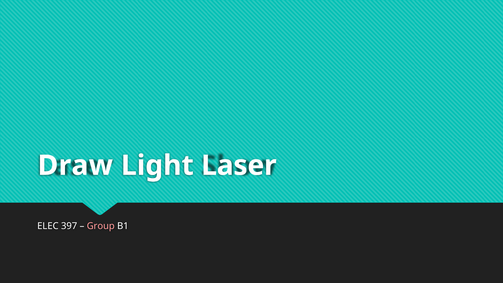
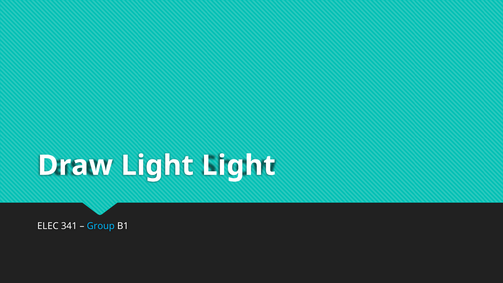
Light Laser: Laser -> Light
397: 397 -> 341
Group colour: pink -> light blue
